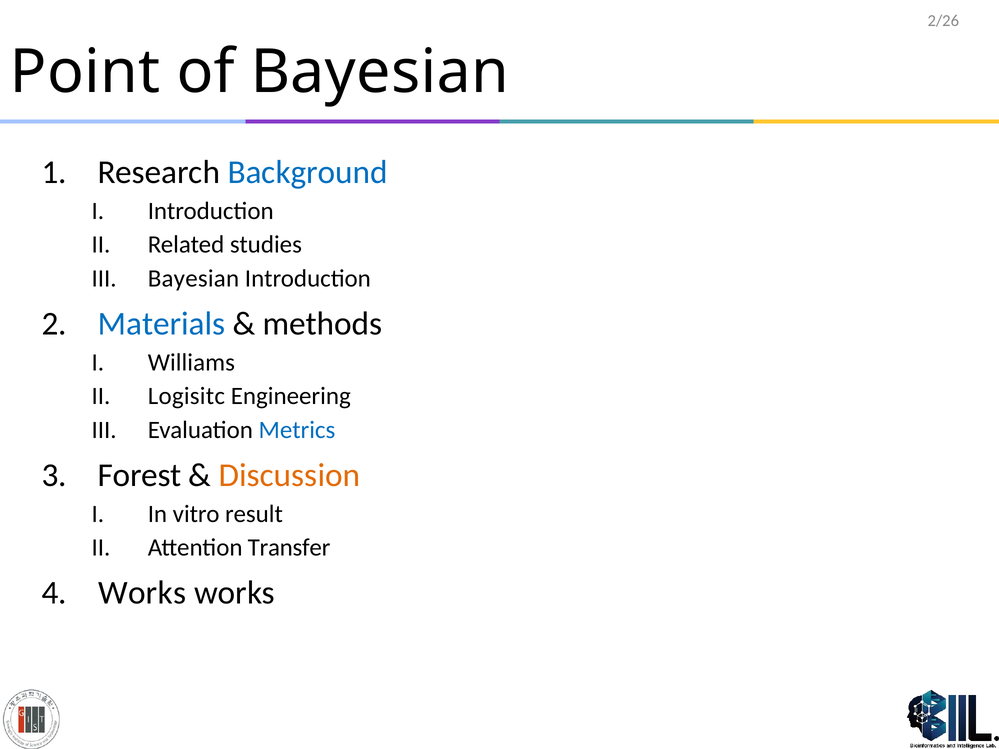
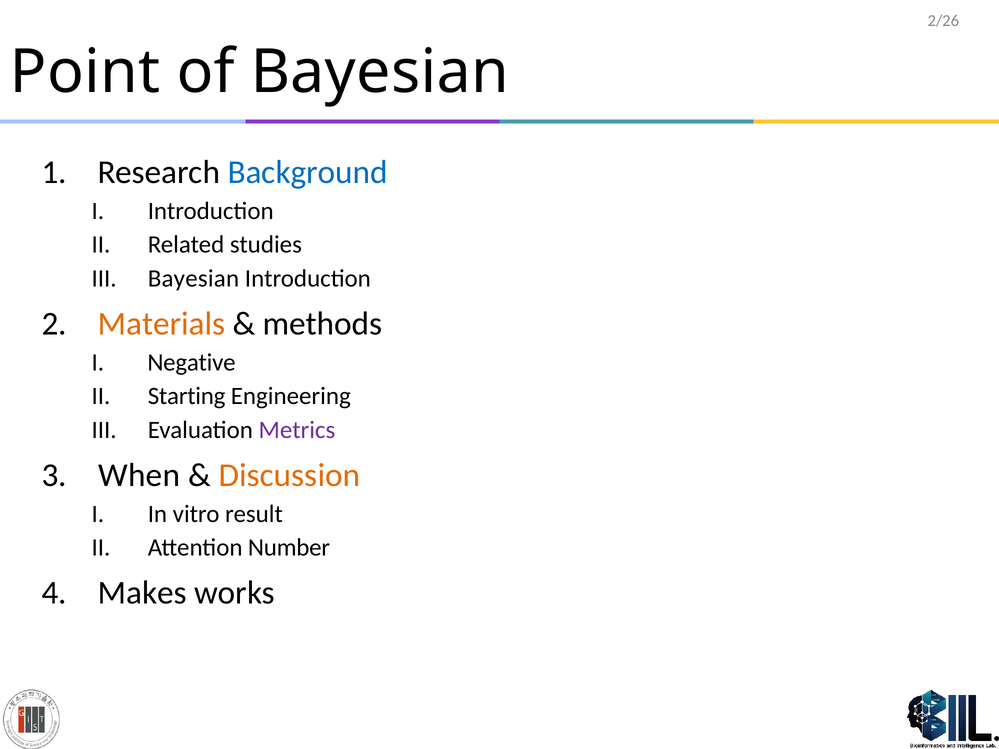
Materials colour: blue -> orange
Williams: Williams -> Negative
Logisitc: Logisitc -> Starting
Metrics colour: blue -> purple
Forest: Forest -> When
Transfer: Transfer -> Number
Works at (142, 593): Works -> Makes
